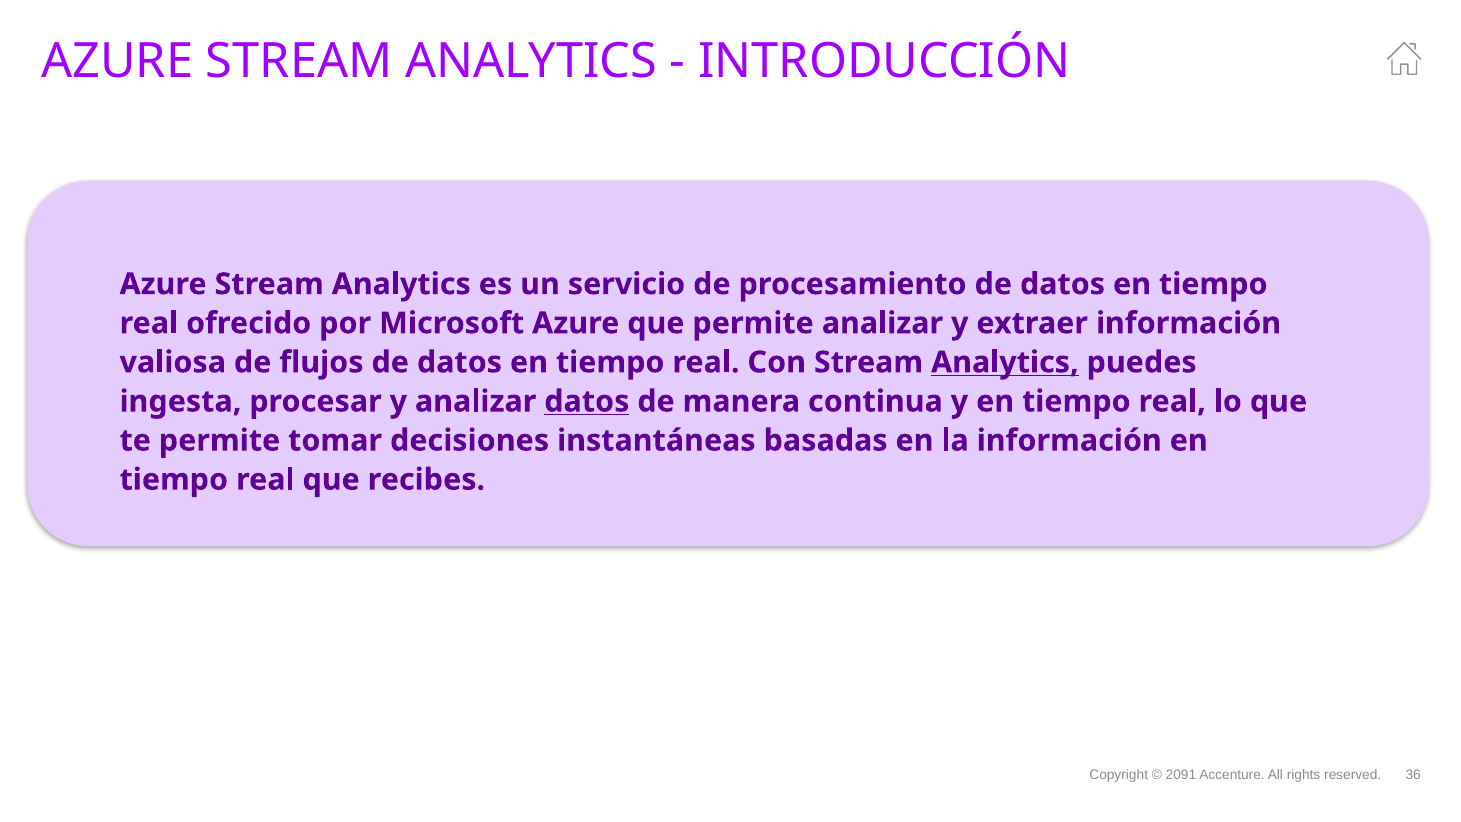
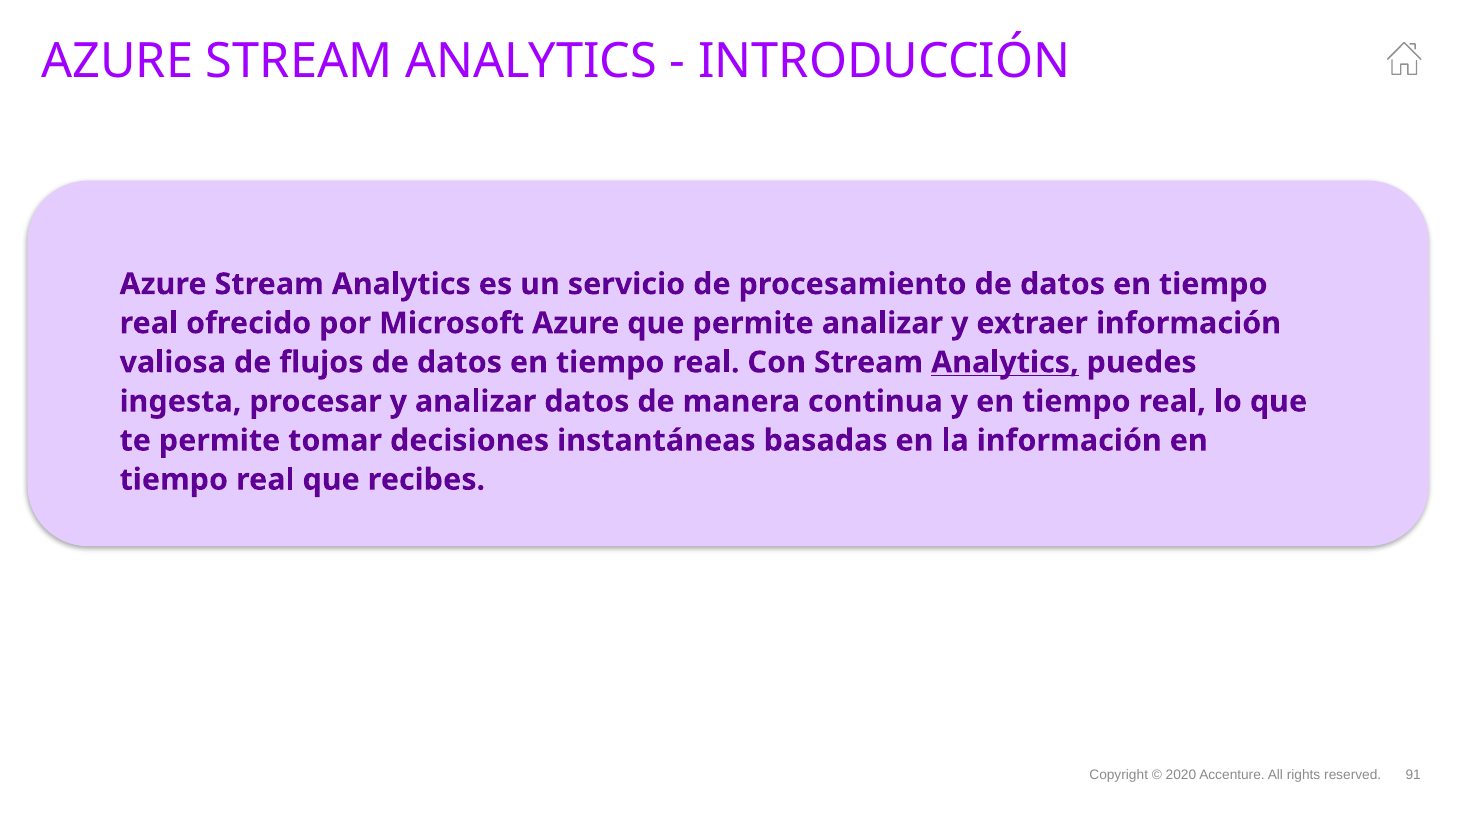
datos at (587, 401) underline: present -> none
2091: 2091 -> 2020
36: 36 -> 91
